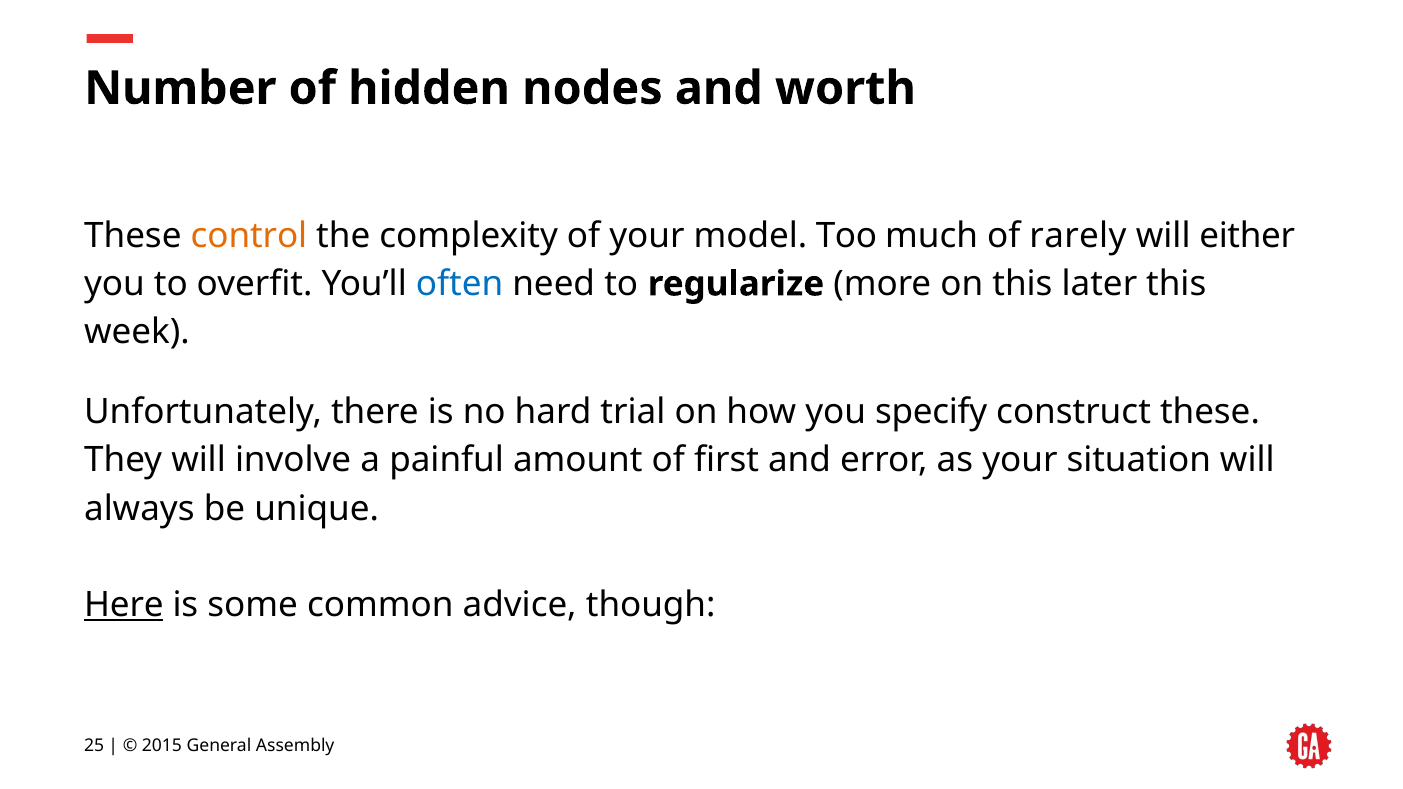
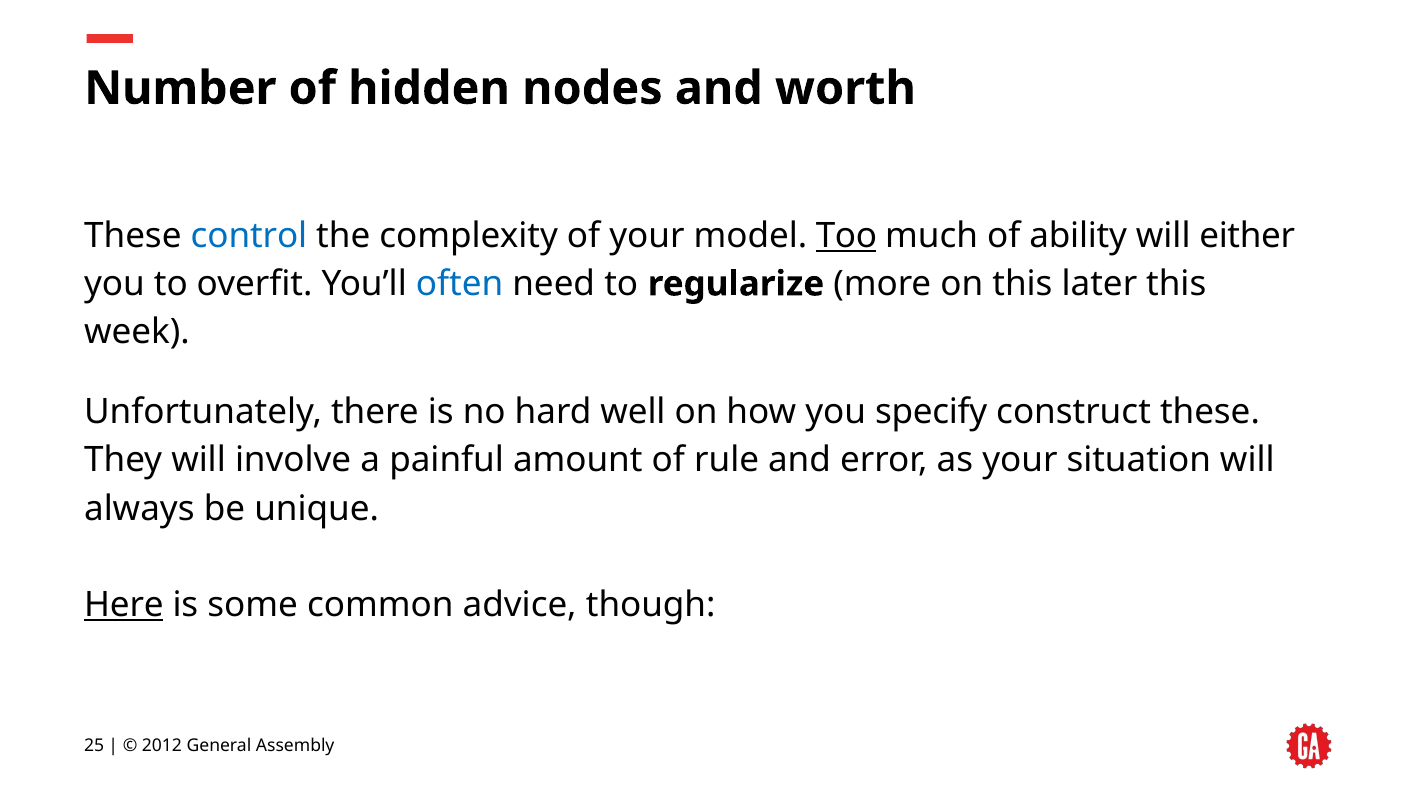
control colour: orange -> blue
Too underline: none -> present
rarely: rarely -> ability
trial: trial -> well
first: first -> rule
2015: 2015 -> 2012
